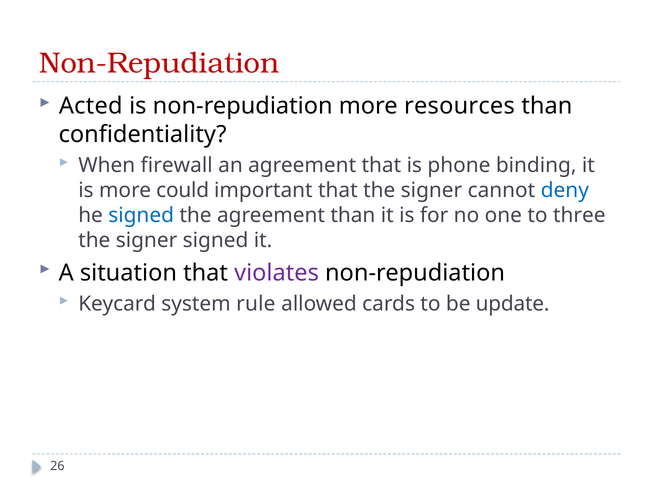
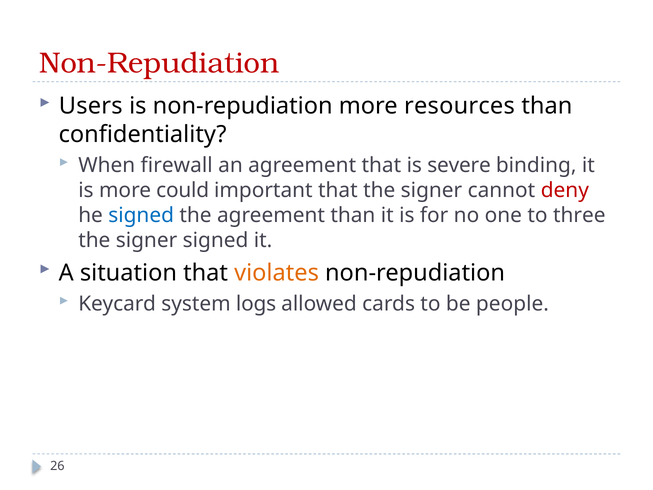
Acted: Acted -> Users
phone: phone -> severe
deny colour: blue -> red
violates colour: purple -> orange
rule: rule -> logs
update: update -> people
